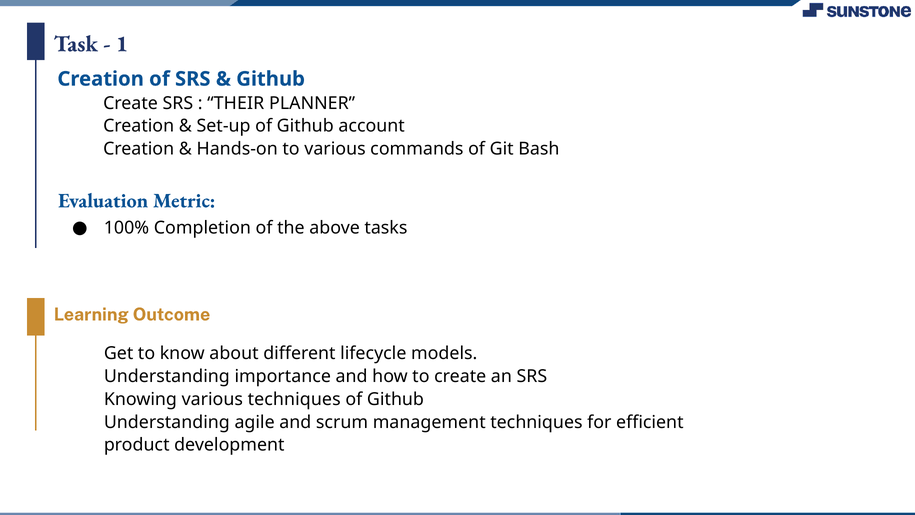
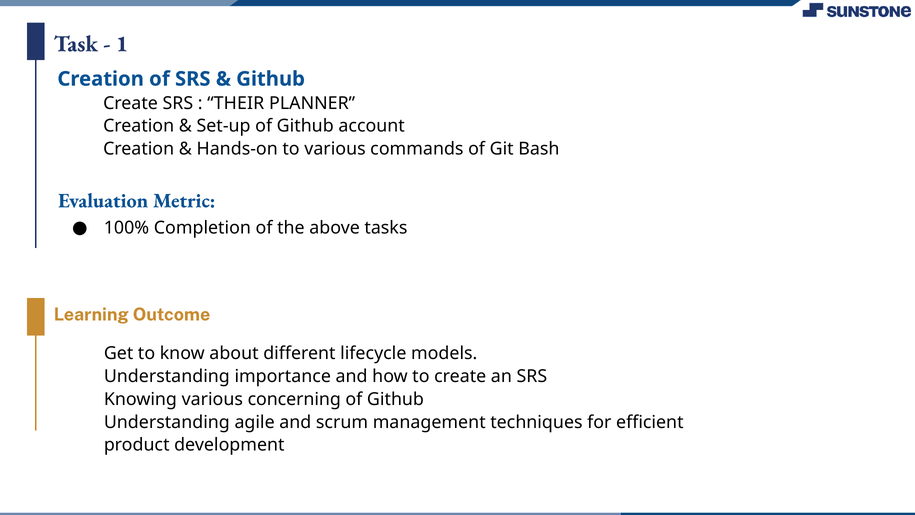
various techniques: techniques -> concerning
